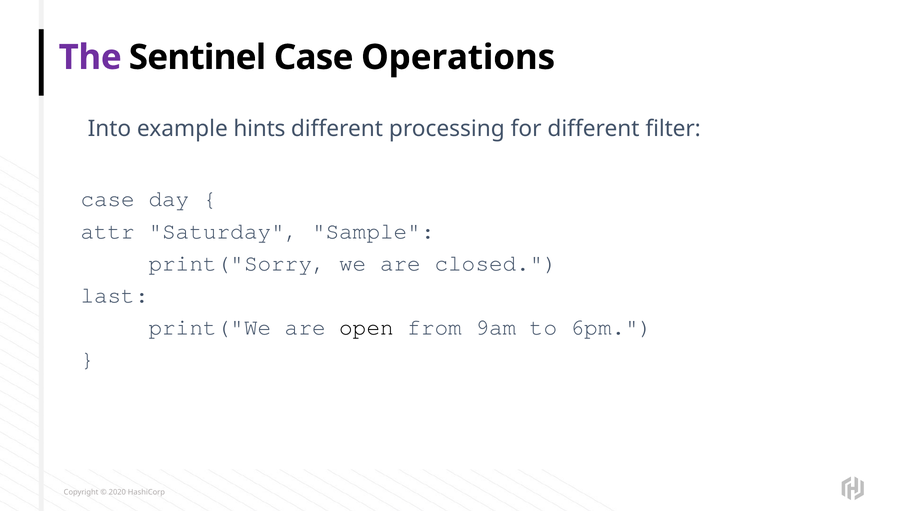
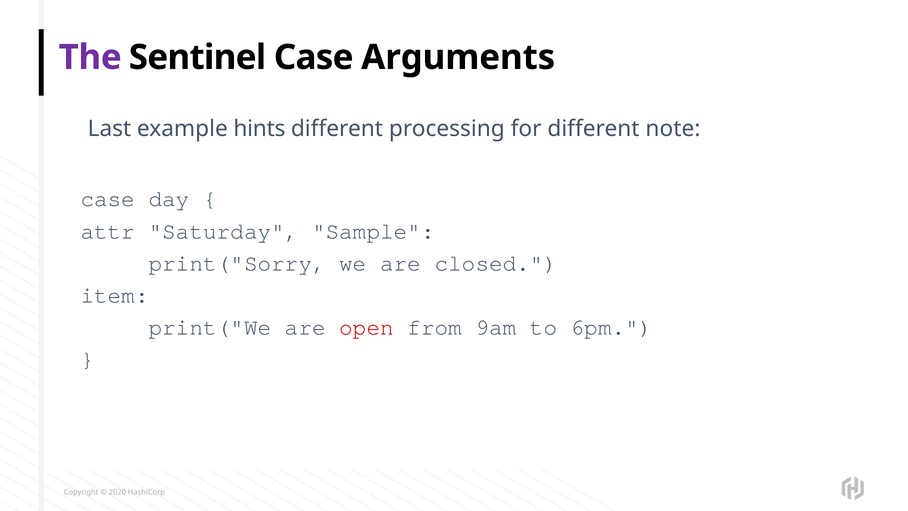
Operations: Operations -> Arguments
Into: Into -> Last
filter: filter -> note
last: last -> item
open colour: black -> red
